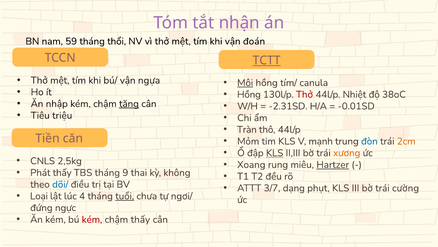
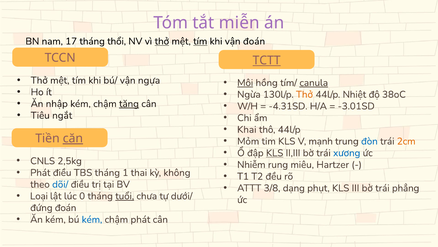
nhận: nhận -> miễn
59: 59 -> 17
thở at (162, 41) underline: none -> present
tím at (200, 41) underline: none -> present
canula underline: none -> present
Hồng at (249, 94): Hồng -> Ngừa
Thở at (304, 94) colour: red -> orange
-2.31SD: -2.31SD -> -4.31SD
-0.01SD: -0.01SD -> -3.01SD
triệu: triệu -> ngắt
Tràn: Tràn -> Khai
căn underline: none -> present
xương colour: orange -> blue
Xoang: Xoang -> Nhiễm
Hartzer underline: present -> none
Phát thấy: thấy -> điều
9: 9 -> 1
3/7: 3/7 -> 3/8
cường: cường -> phẳng
4: 4 -> 0
ngơi/: ngơi/ -> dưới/
đứng ngực: ngực -> đoán
kém at (92, 219) colour: red -> blue
chậm thấy: thấy -> phát
